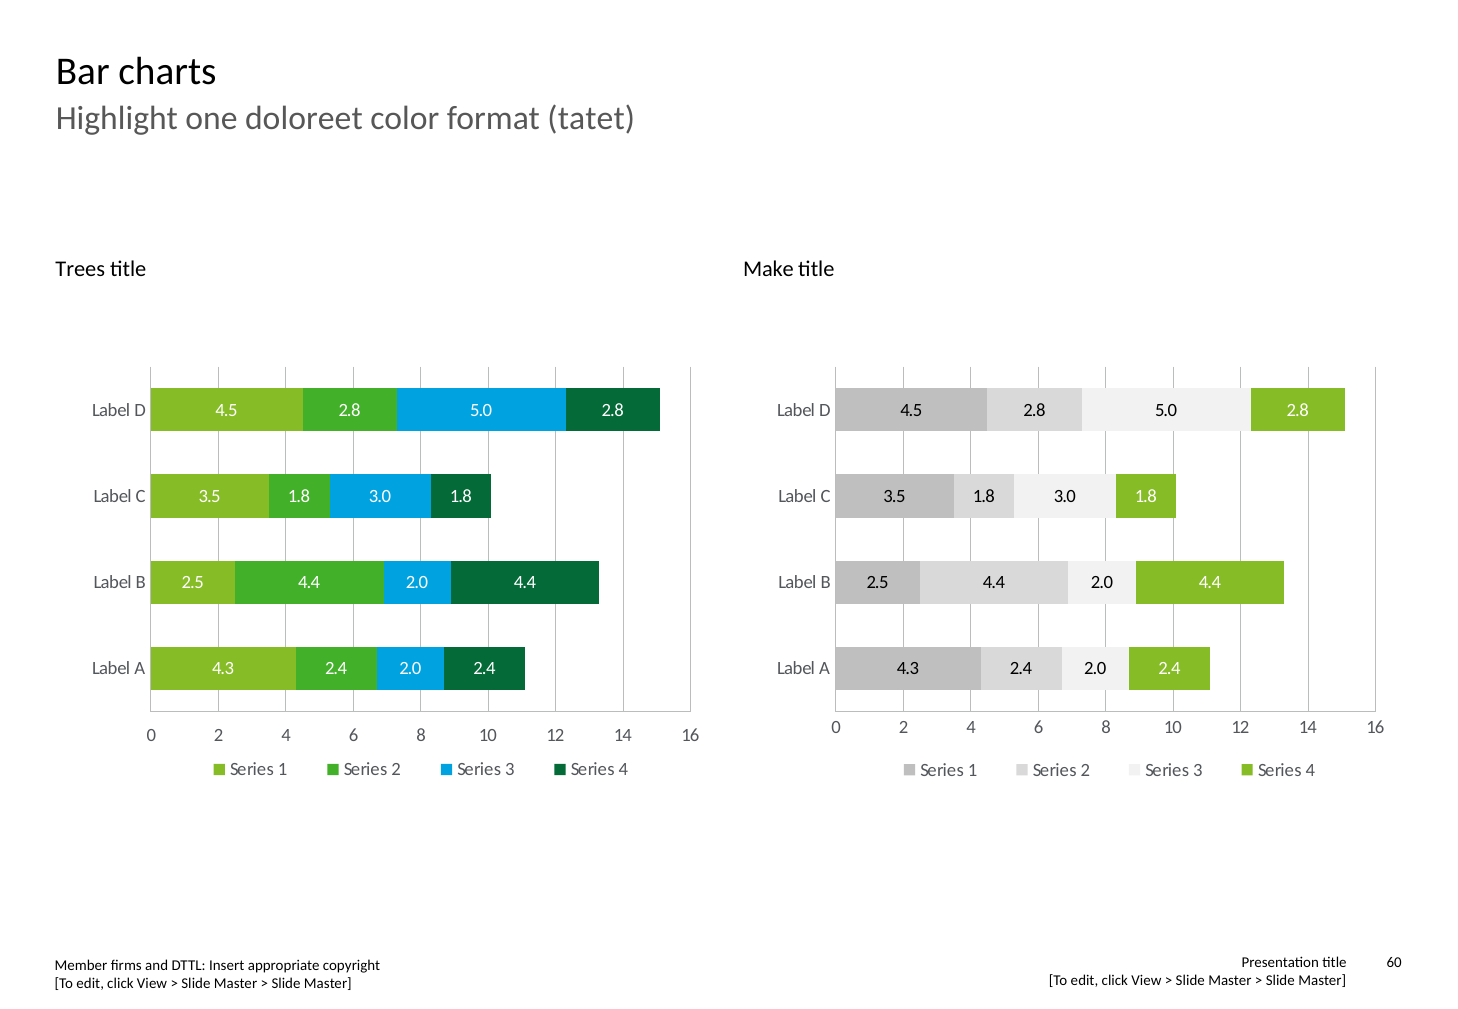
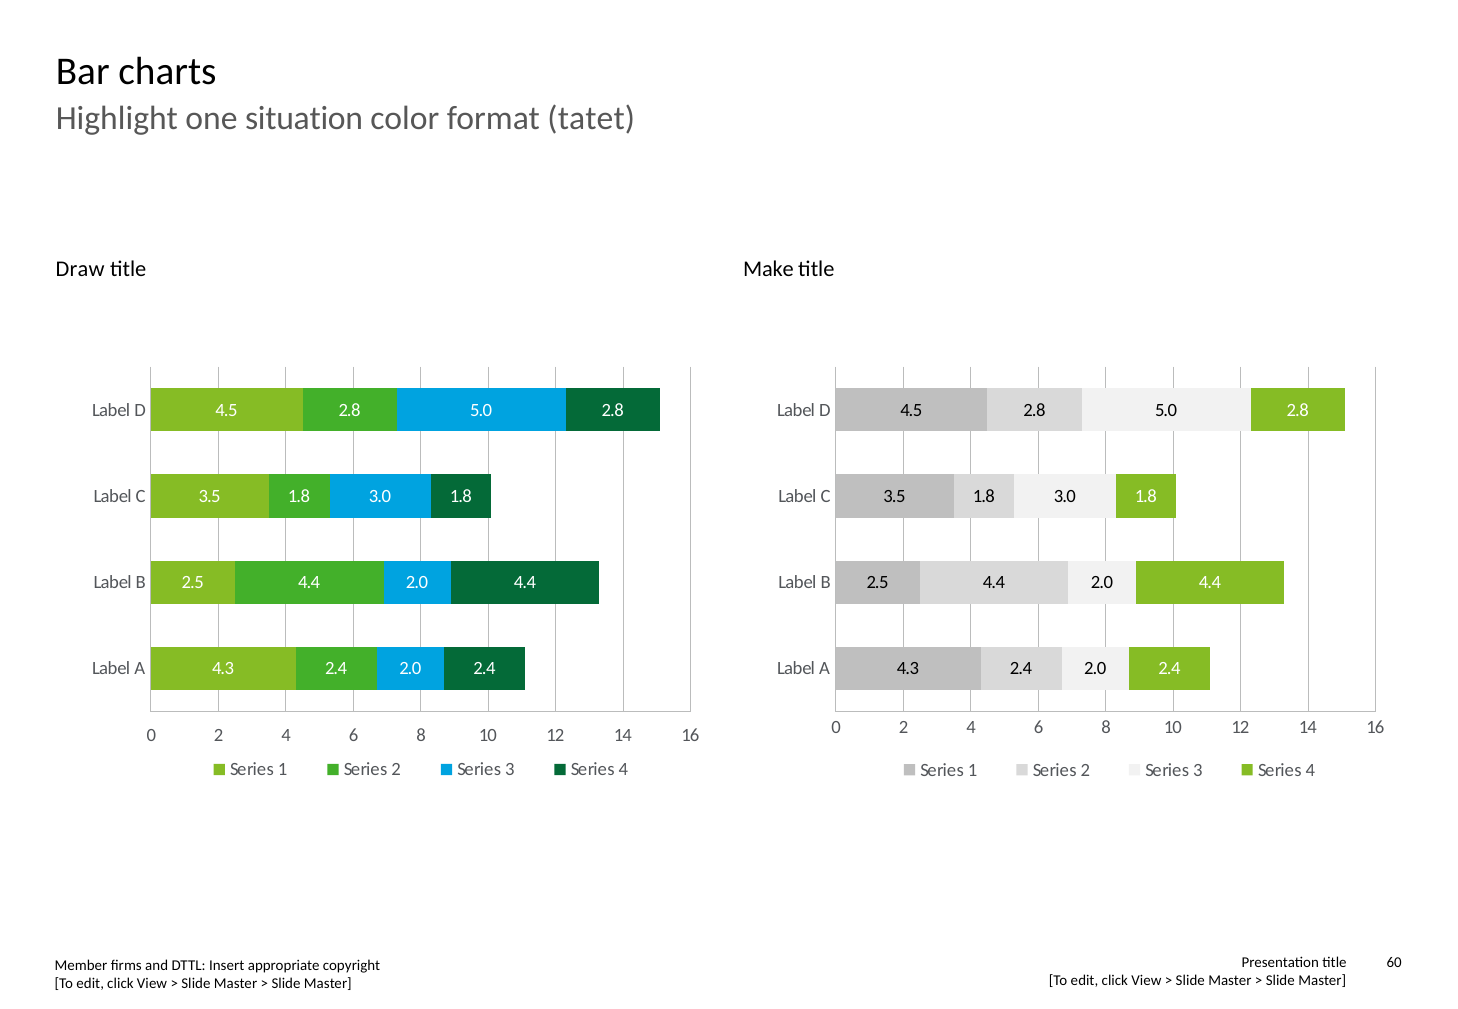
doloreet: doloreet -> situation
Trees: Trees -> Draw
